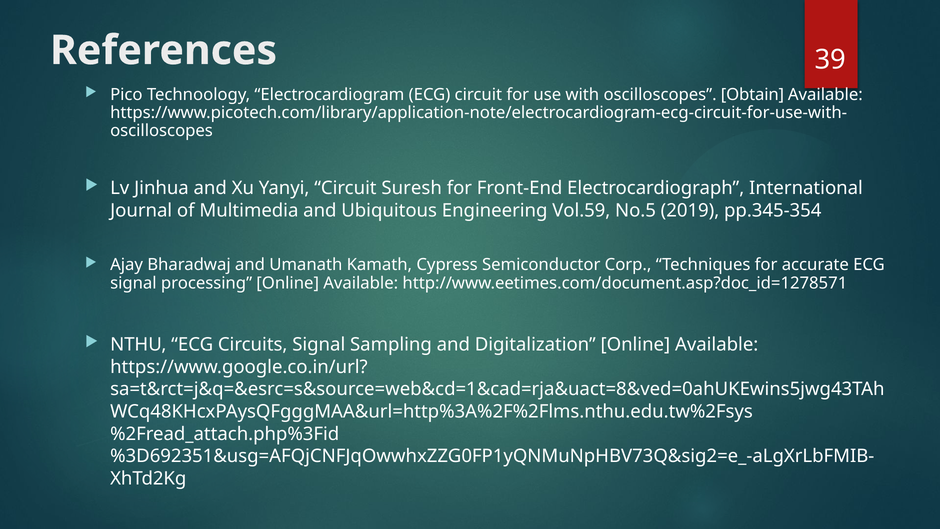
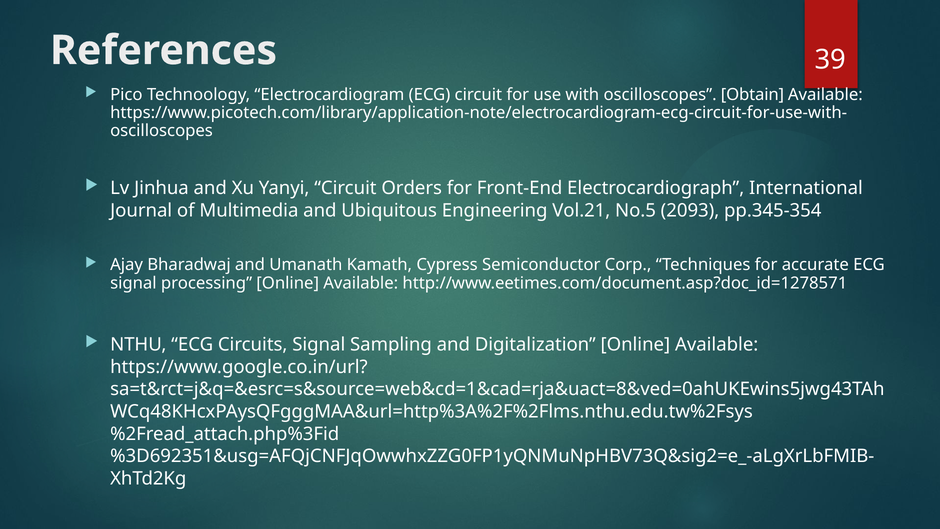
Suresh: Suresh -> Orders
Vol.59: Vol.59 -> Vol.21
2019: 2019 -> 2093
